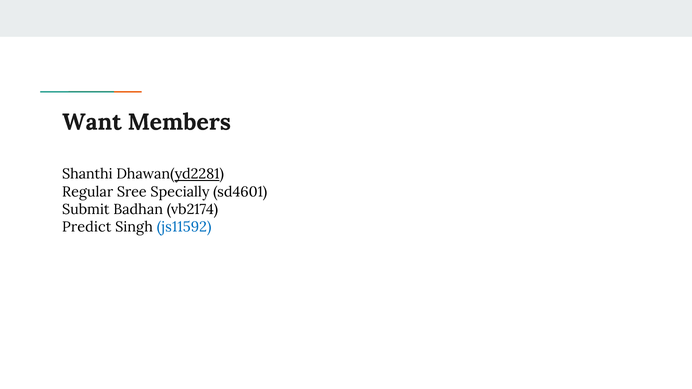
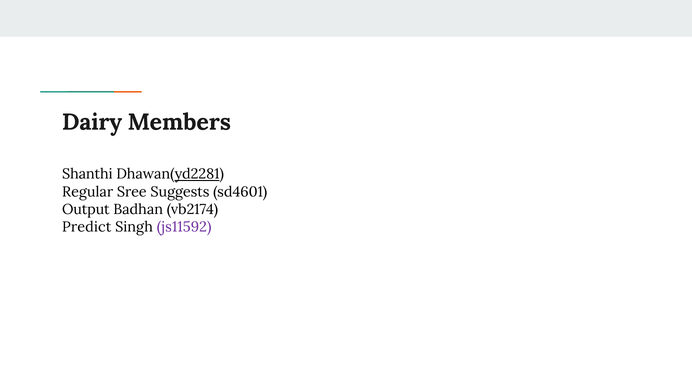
Want: Want -> Dairy
Specially: Specially -> Suggests
Submit: Submit -> Output
js11592 colour: blue -> purple
